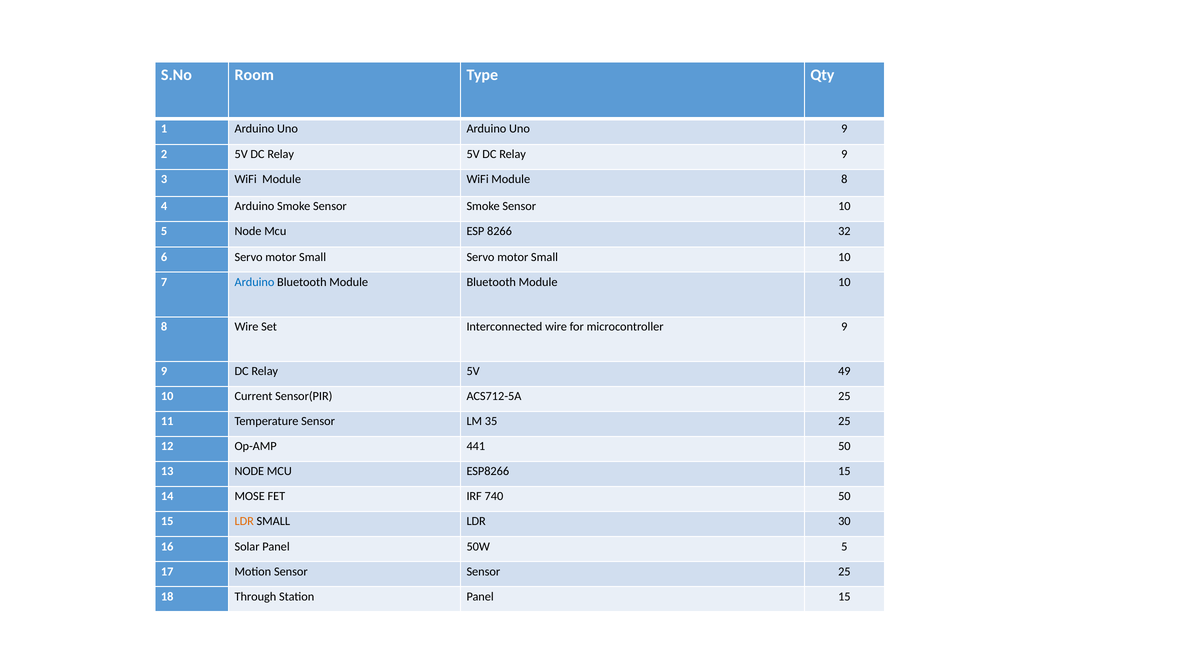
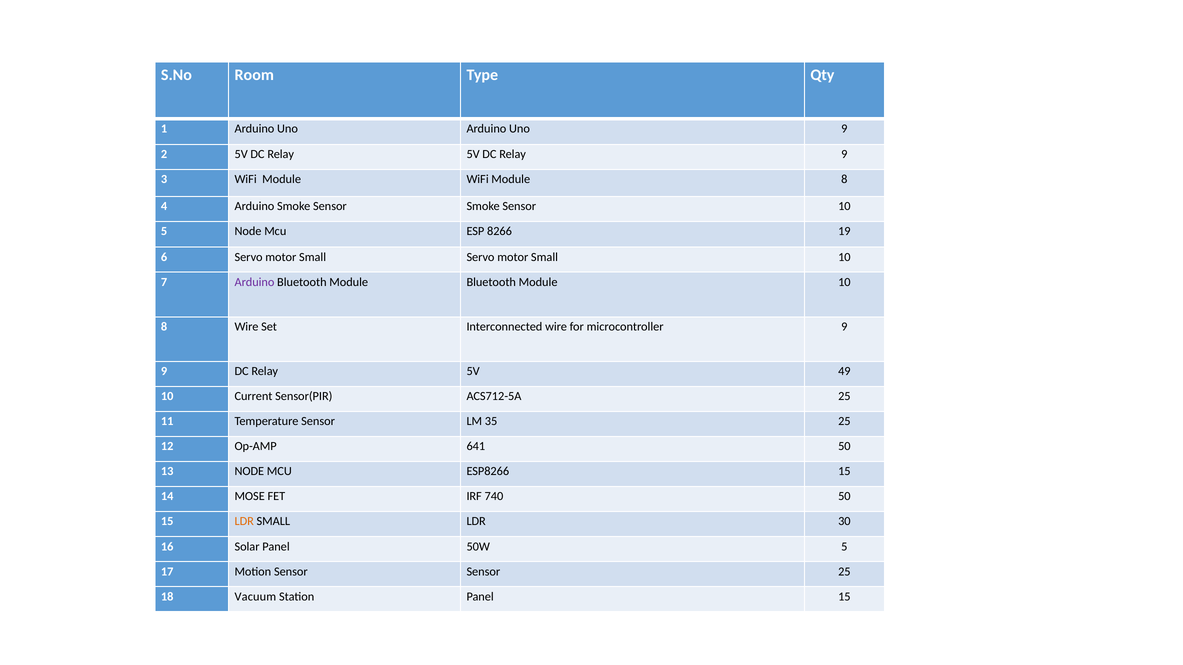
32: 32 -> 19
Arduino at (254, 282) colour: blue -> purple
441: 441 -> 641
Through: Through -> Vacuum
